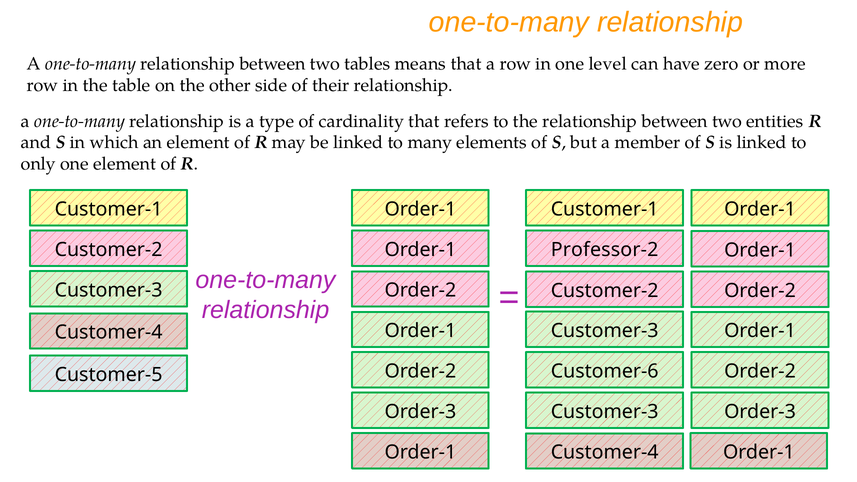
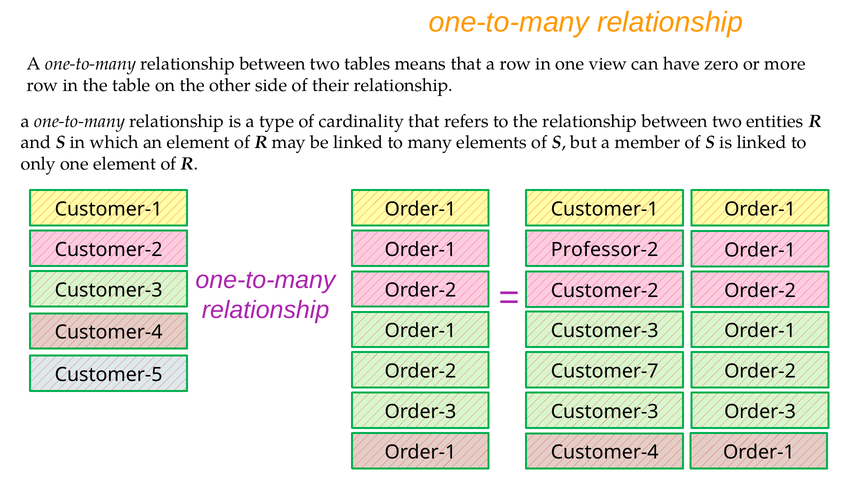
level: level -> view
Customer-6: Customer-6 -> Customer-7
